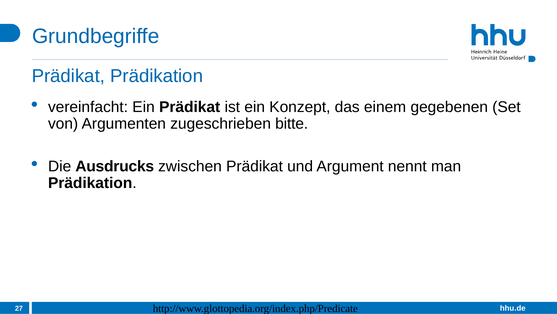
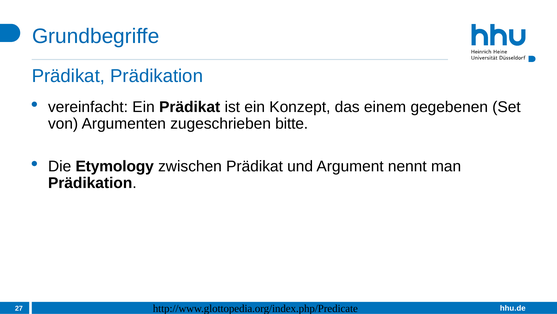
Ausdrucks: Ausdrucks -> Etymology
